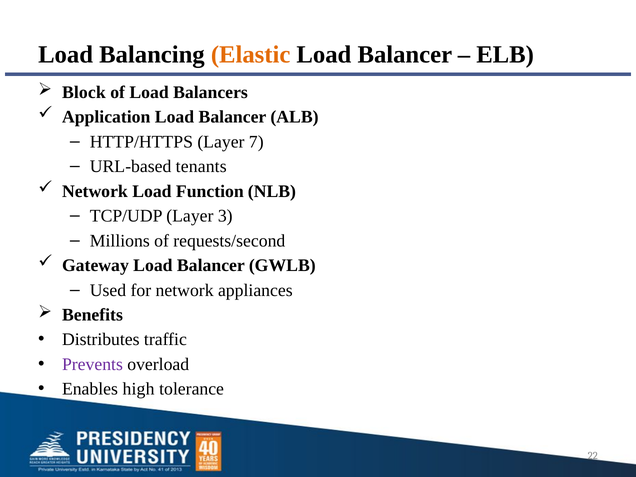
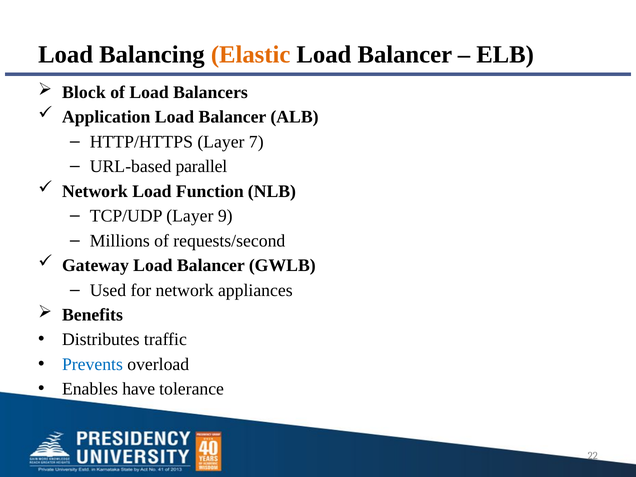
tenants: tenants -> parallel
3: 3 -> 9
Prevents colour: purple -> blue
high: high -> have
